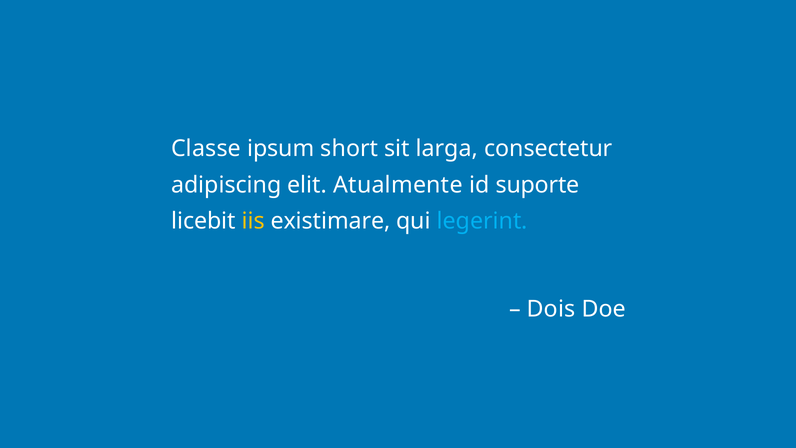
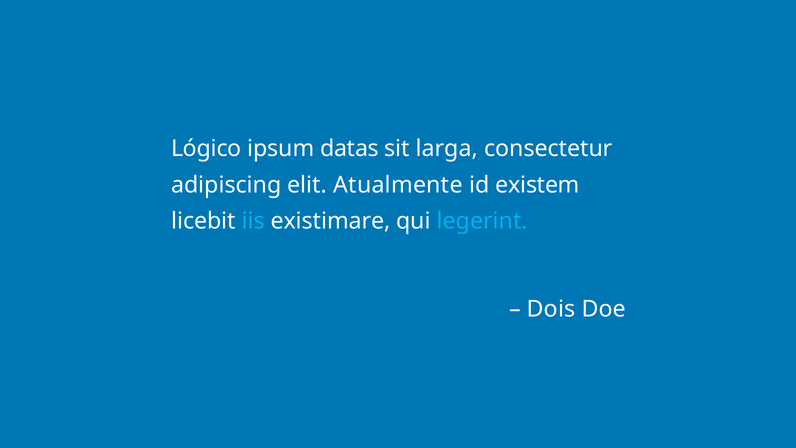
Classe: Classe -> Lógico
short: short -> datas
suporte: suporte -> existem
iis colour: yellow -> light blue
